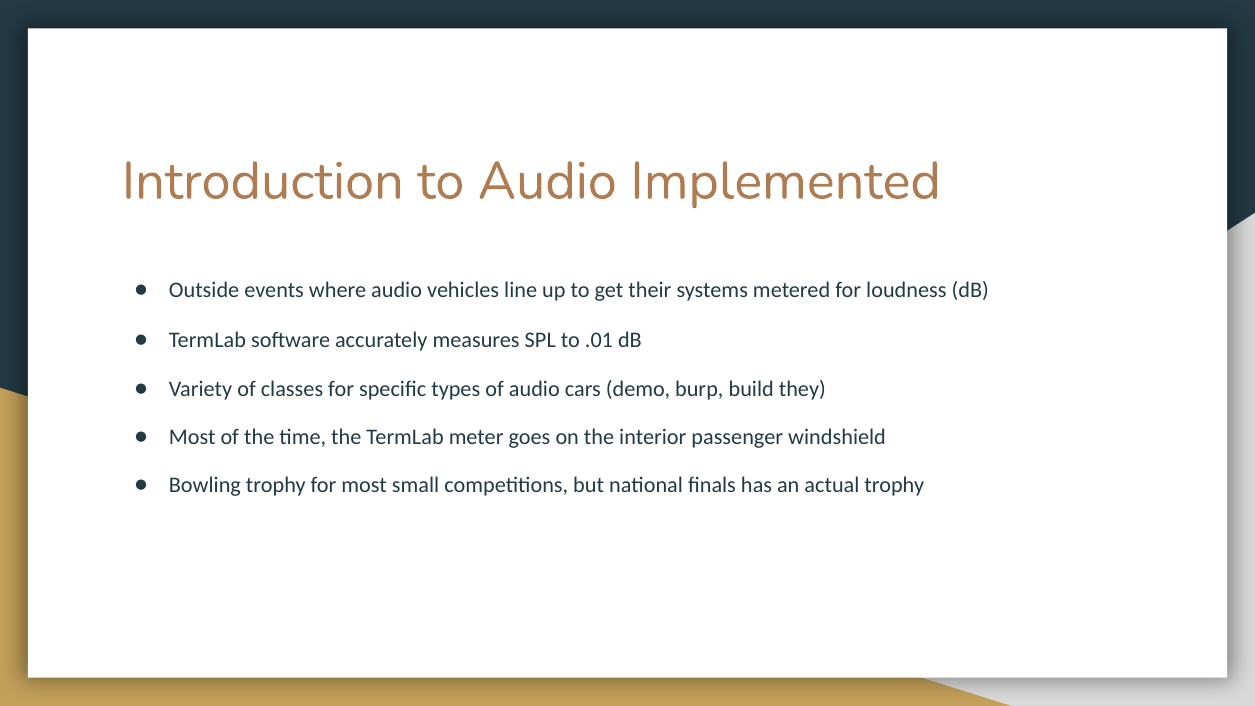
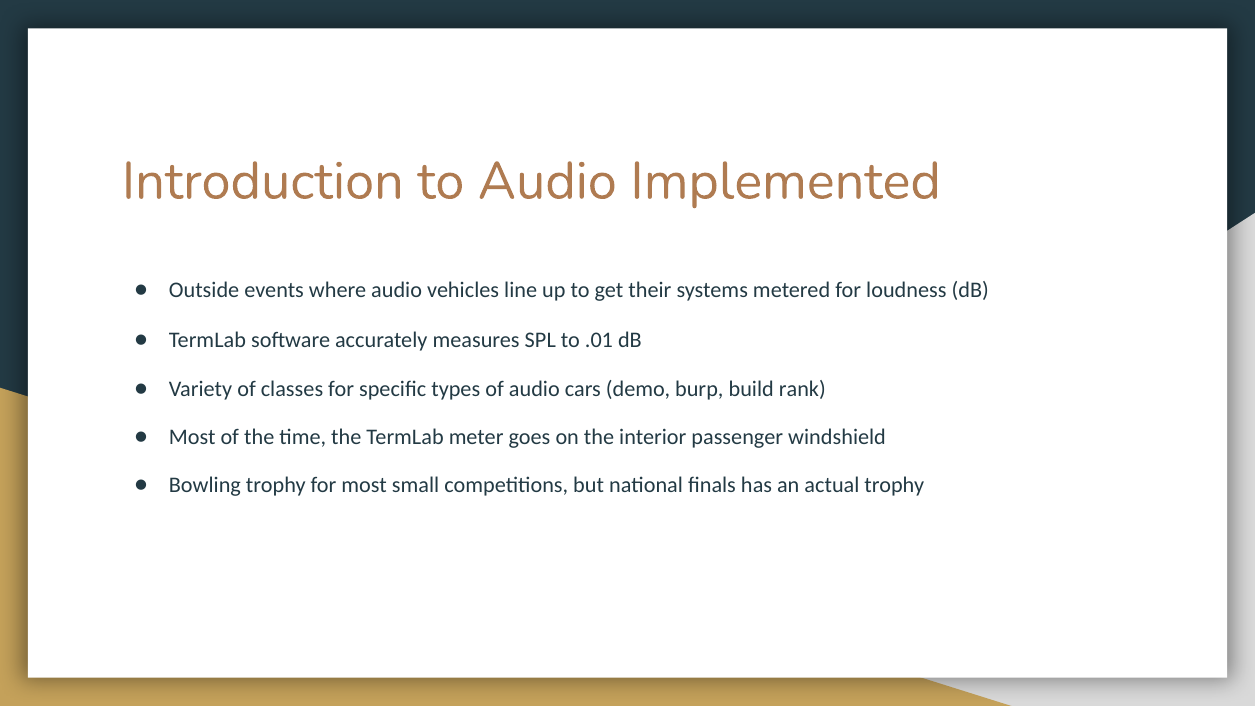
they: they -> rank
